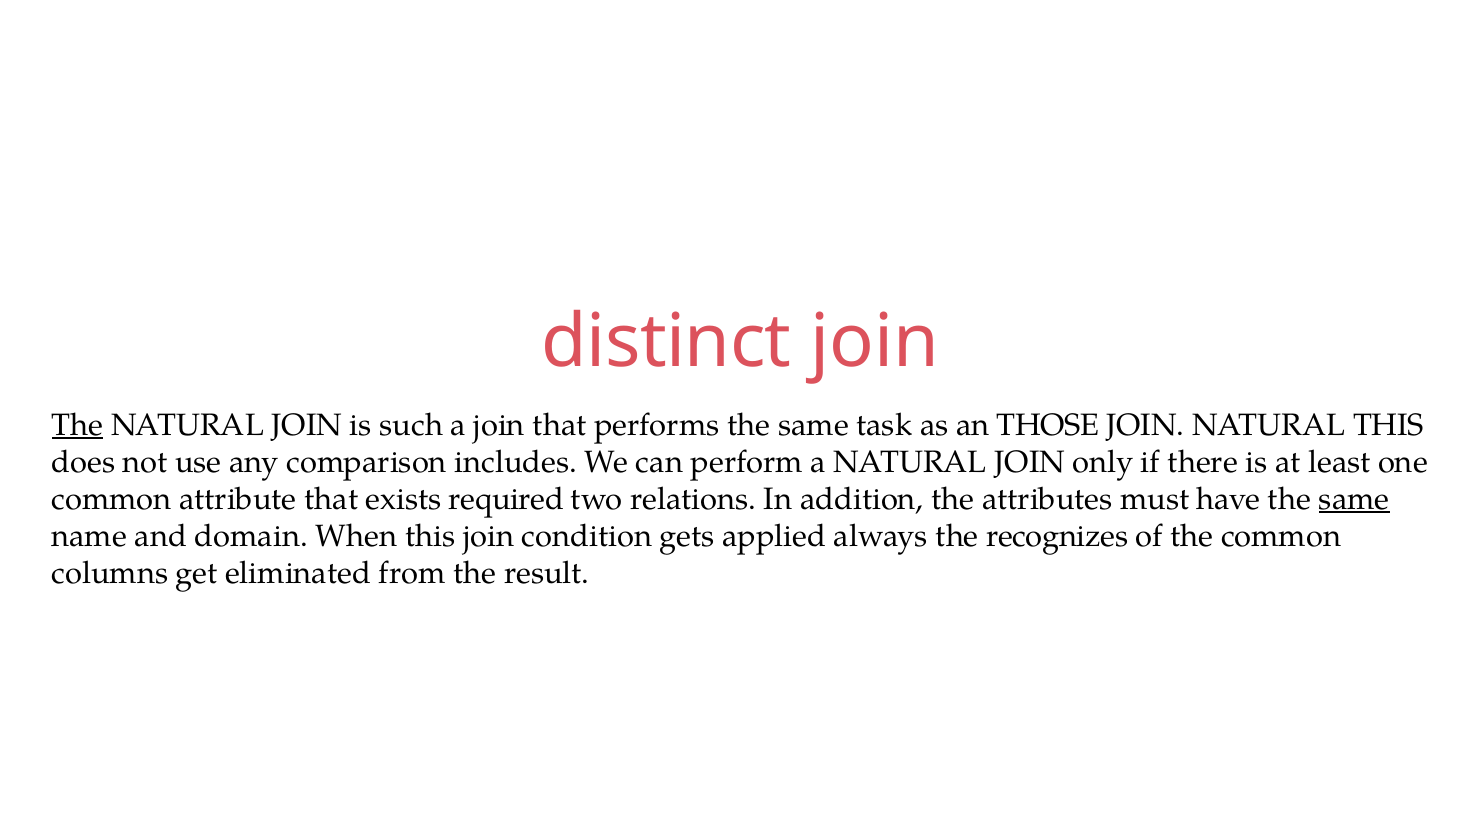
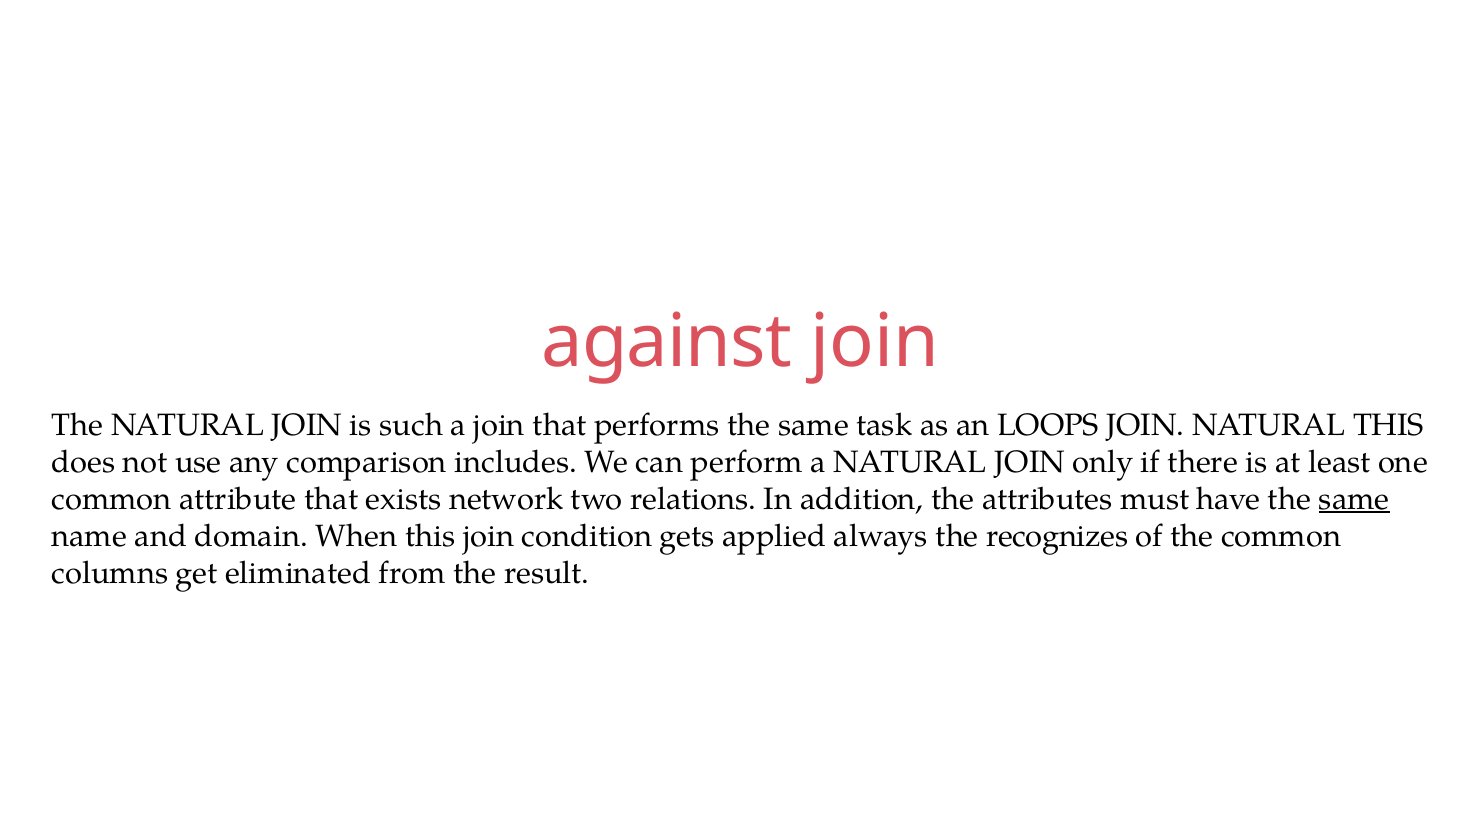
distinct: distinct -> against
The at (77, 425) underline: present -> none
THOSE: THOSE -> LOOPS
required: required -> network
